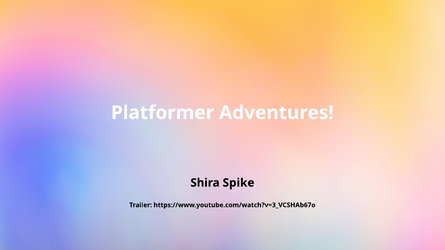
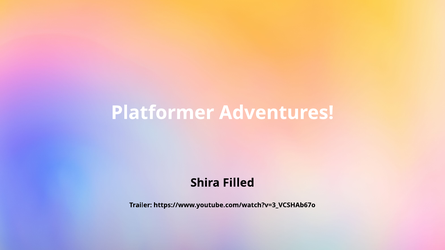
Spike: Spike -> Filled
